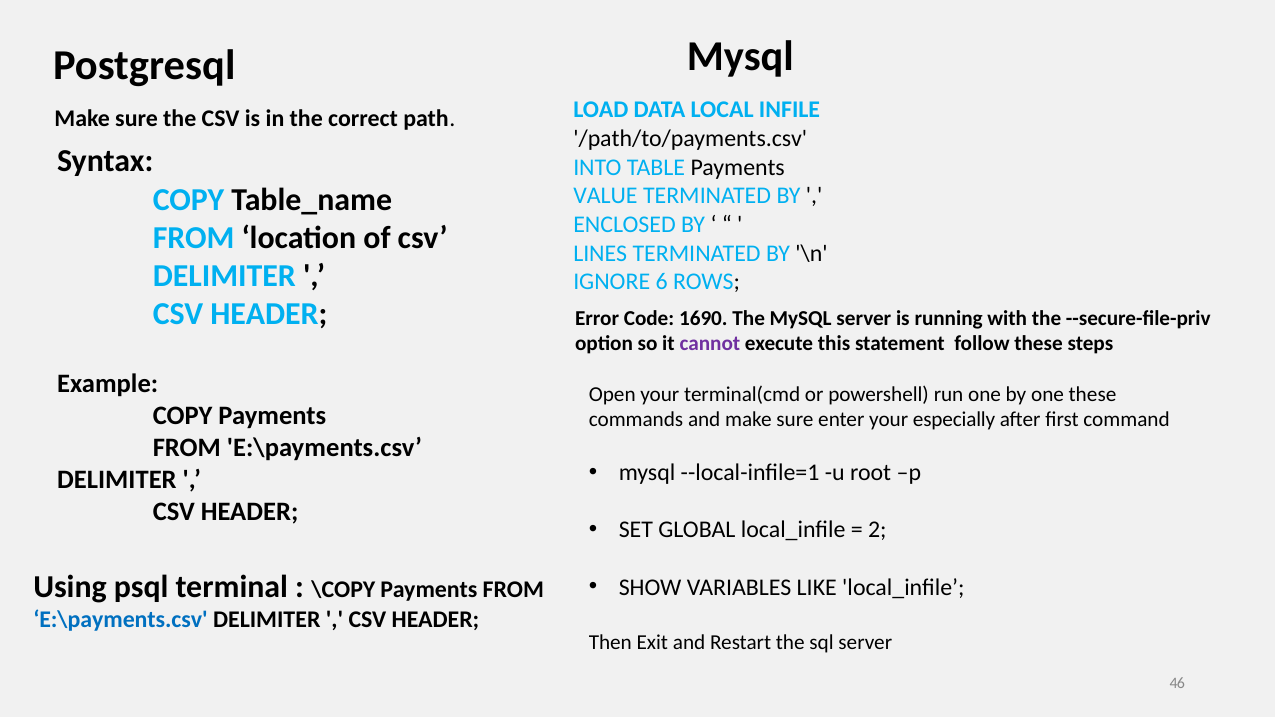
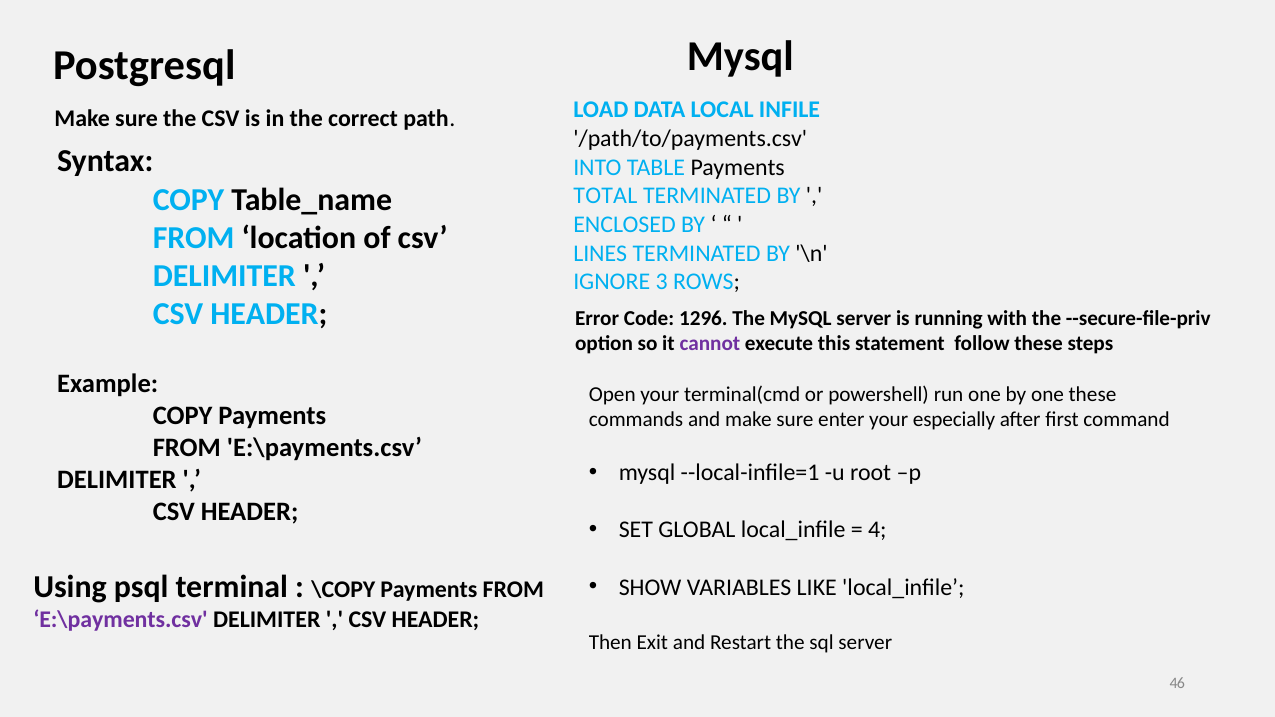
VALUE: VALUE -> TOTAL
6: 6 -> 3
1690: 1690 -> 1296
2: 2 -> 4
E:\payments.csv at (120, 620) colour: blue -> purple
